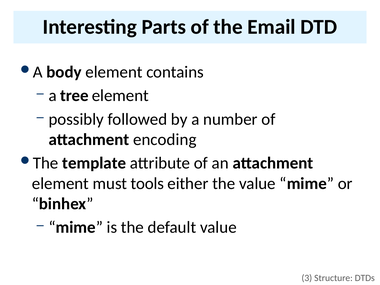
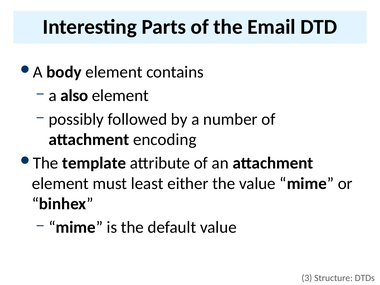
tree: tree -> also
tools: tools -> least
